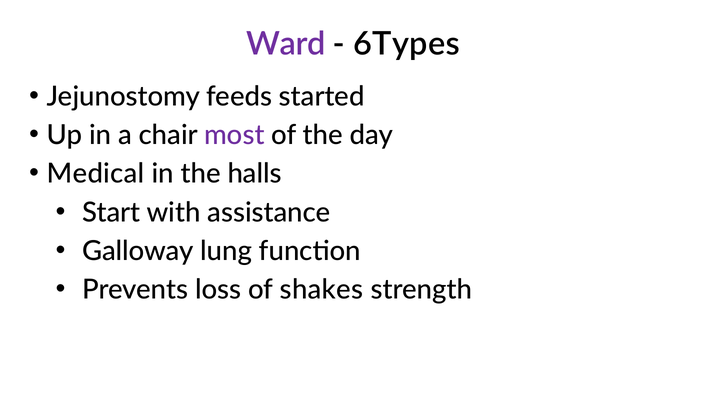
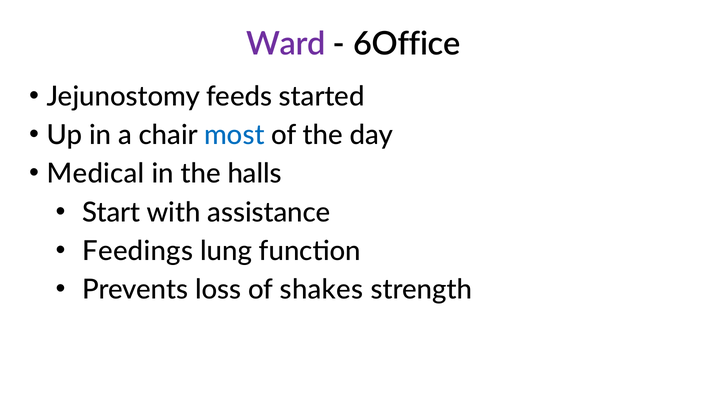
6Types: 6Types -> 6Office
most colour: purple -> blue
Galloway: Galloway -> Feedings
